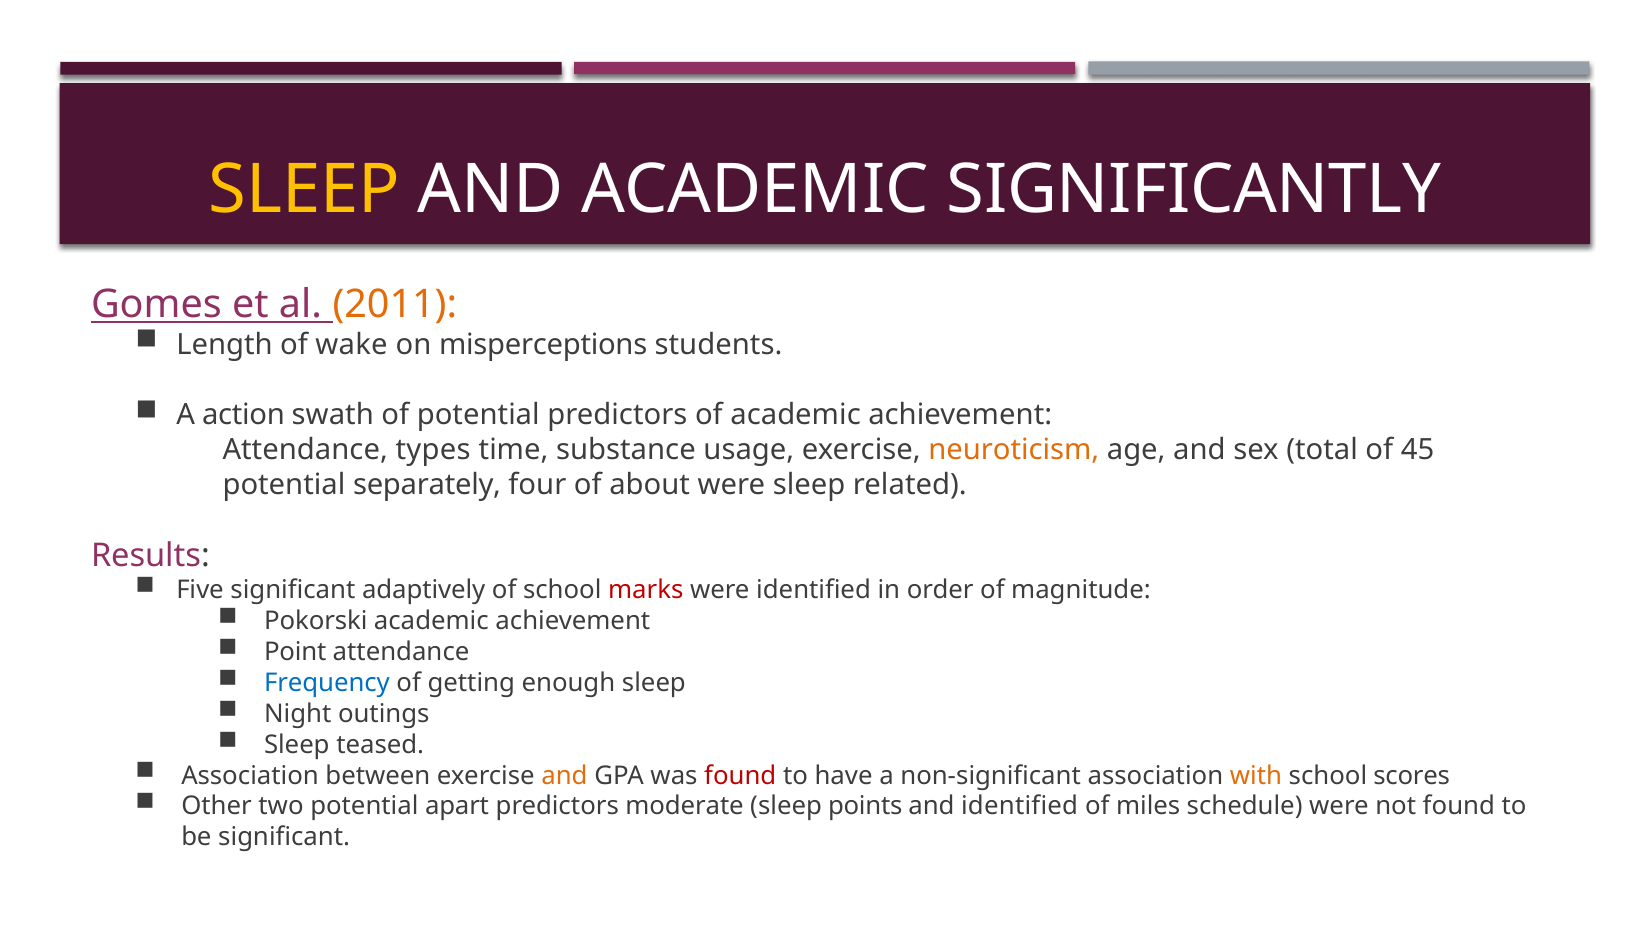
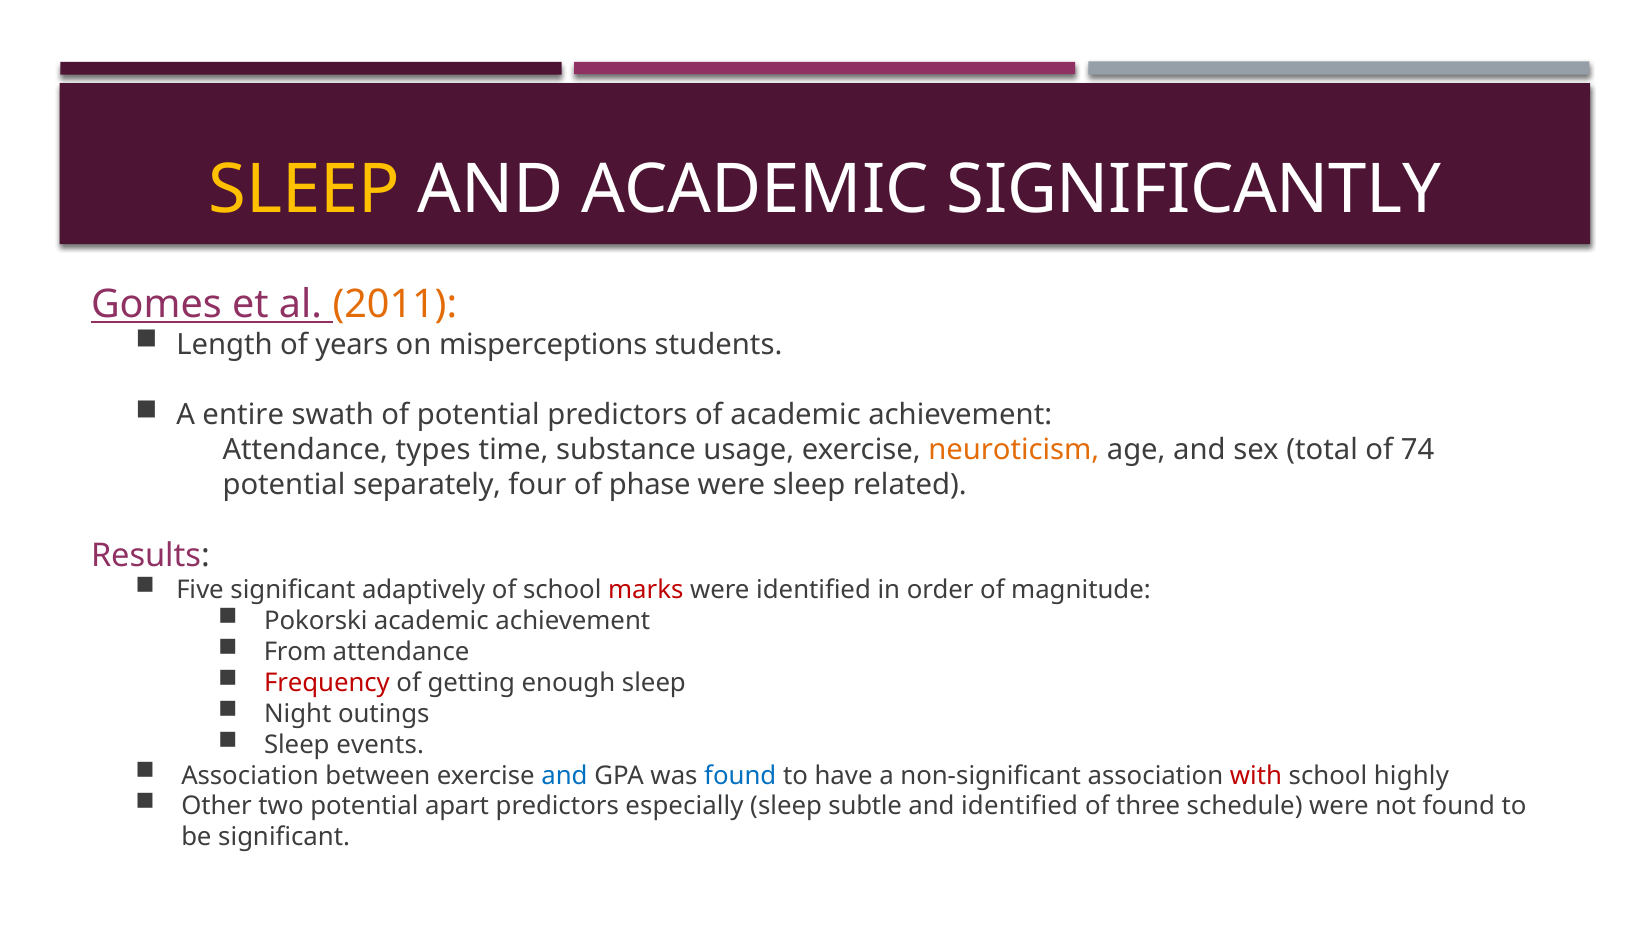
wake: wake -> years
action: action -> entire
45: 45 -> 74
about: about -> phase
Point: Point -> From
Frequency colour: blue -> red
teased: teased -> events
and at (564, 776) colour: orange -> blue
found at (740, 776) colour: red -> blue
with colour: orange -> red
scores: scores -> highly
moderate: moderate -> especially
points: points -> subtle
miles: miles -> three
